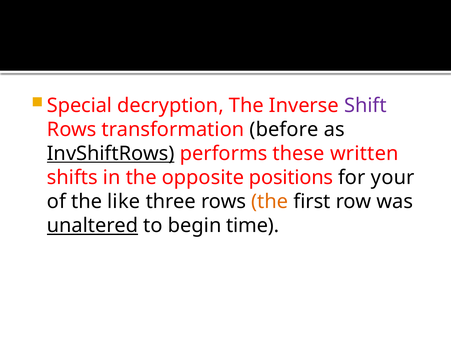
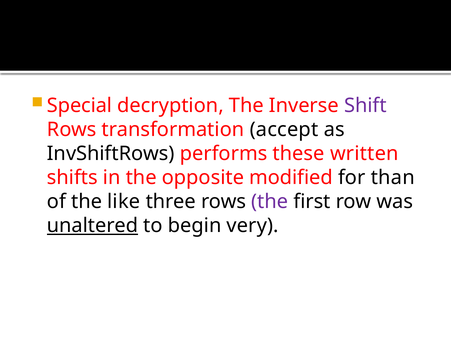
before: before -> accept
InvShiftRows underline: present -> none
positions: positions -> modified
your: your -> than
the at (270, 202) colour: orange -> purple
time: time -> very
